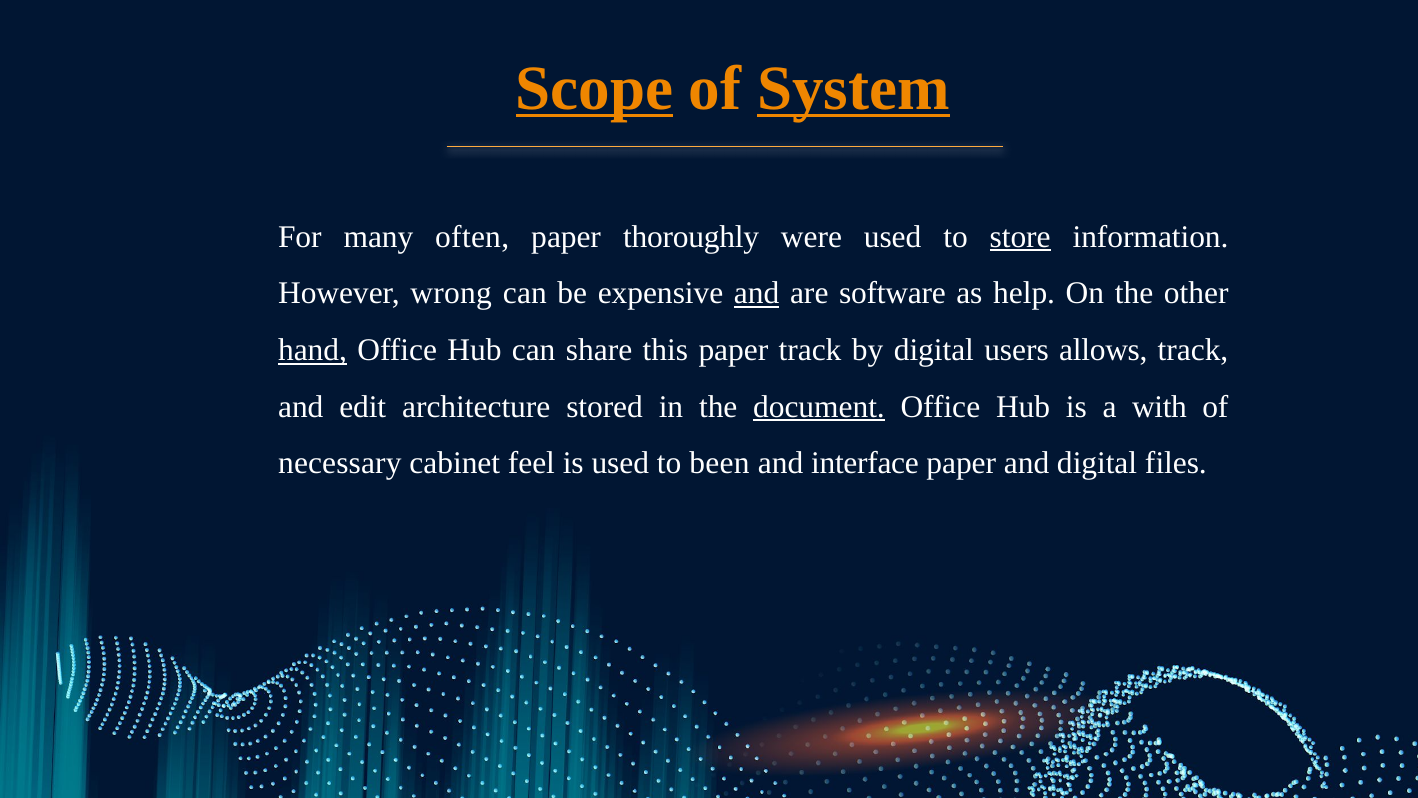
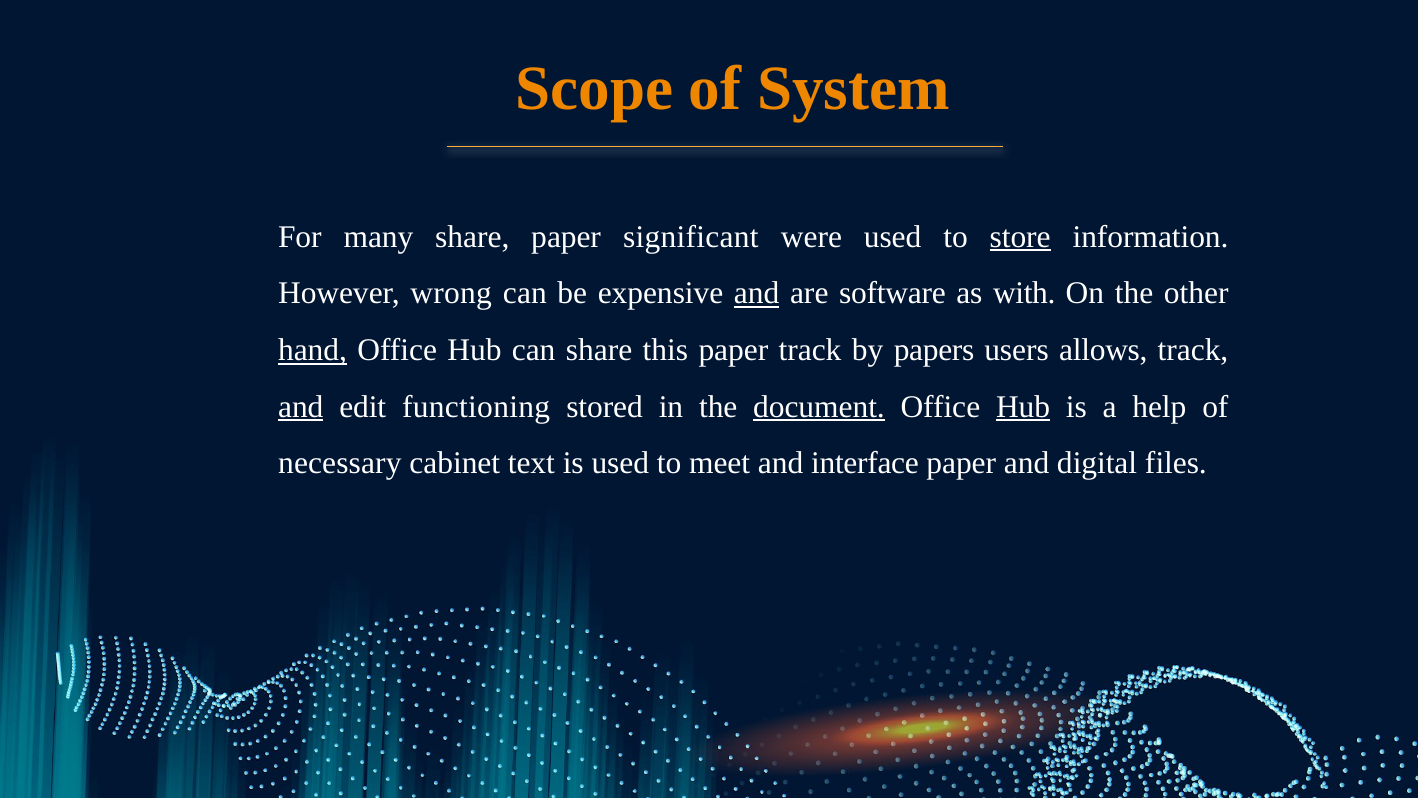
Scope underline: present -> none
System underline: present -> none
many often: often -> share
thoroughly: thoroughly -> significant
help: help -> with
by digital: digital -> papers
and at (301, 407) underline: none -> present
architecture: architecture -> functioning
Hub at (1023, 407) underline: none -> present
with: with -> help
feel: feel -> text
been: been -> meet
